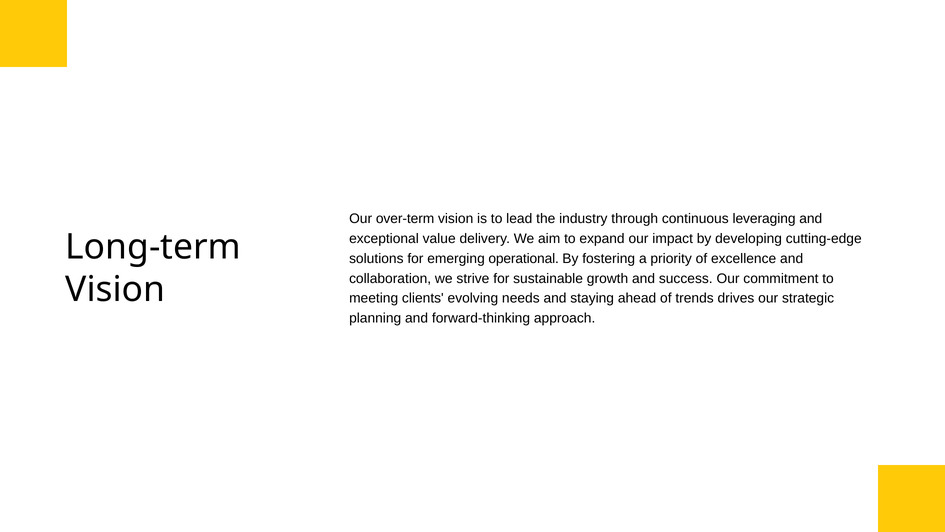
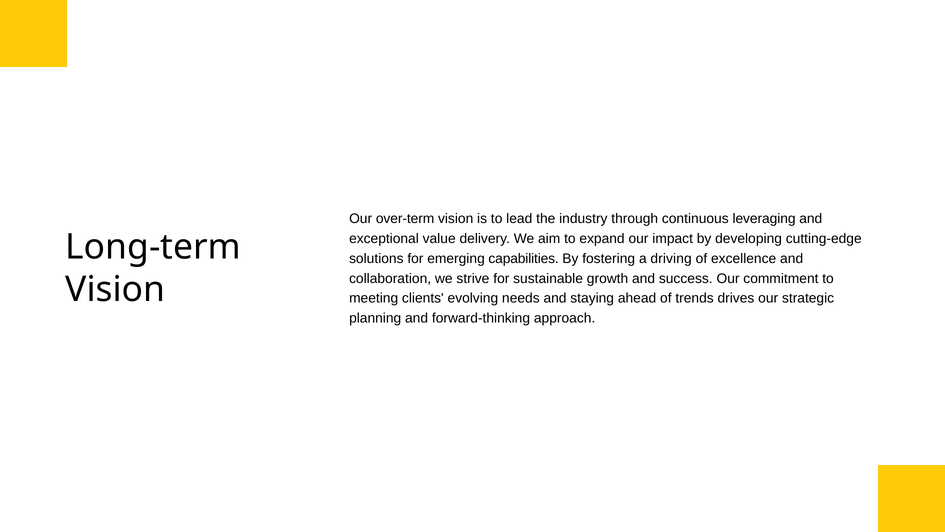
operational: operational -> capabilities
priority: priority -> driving
